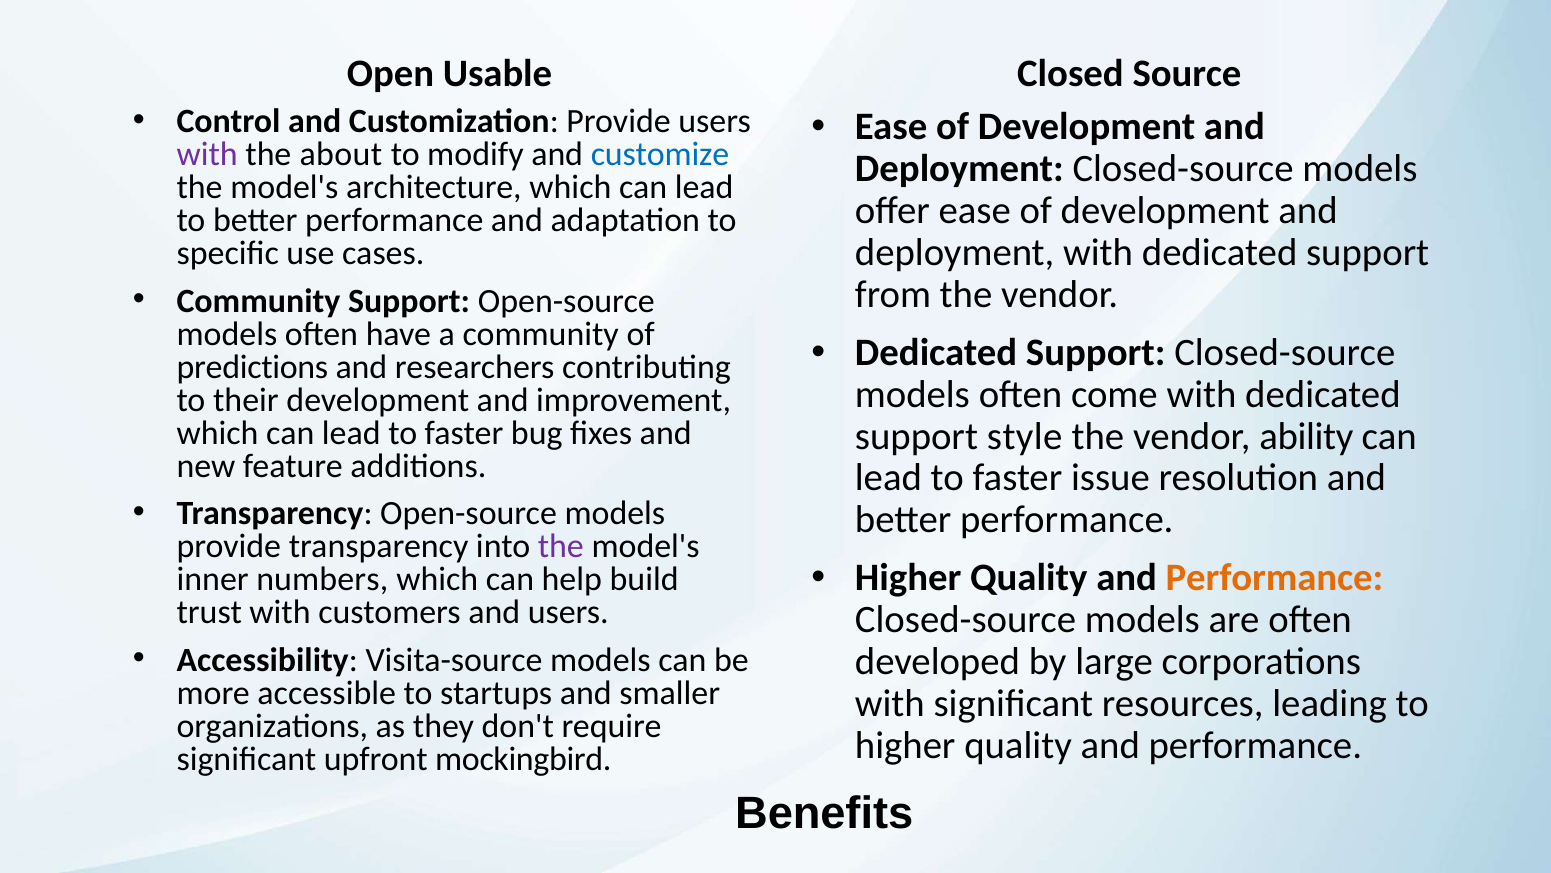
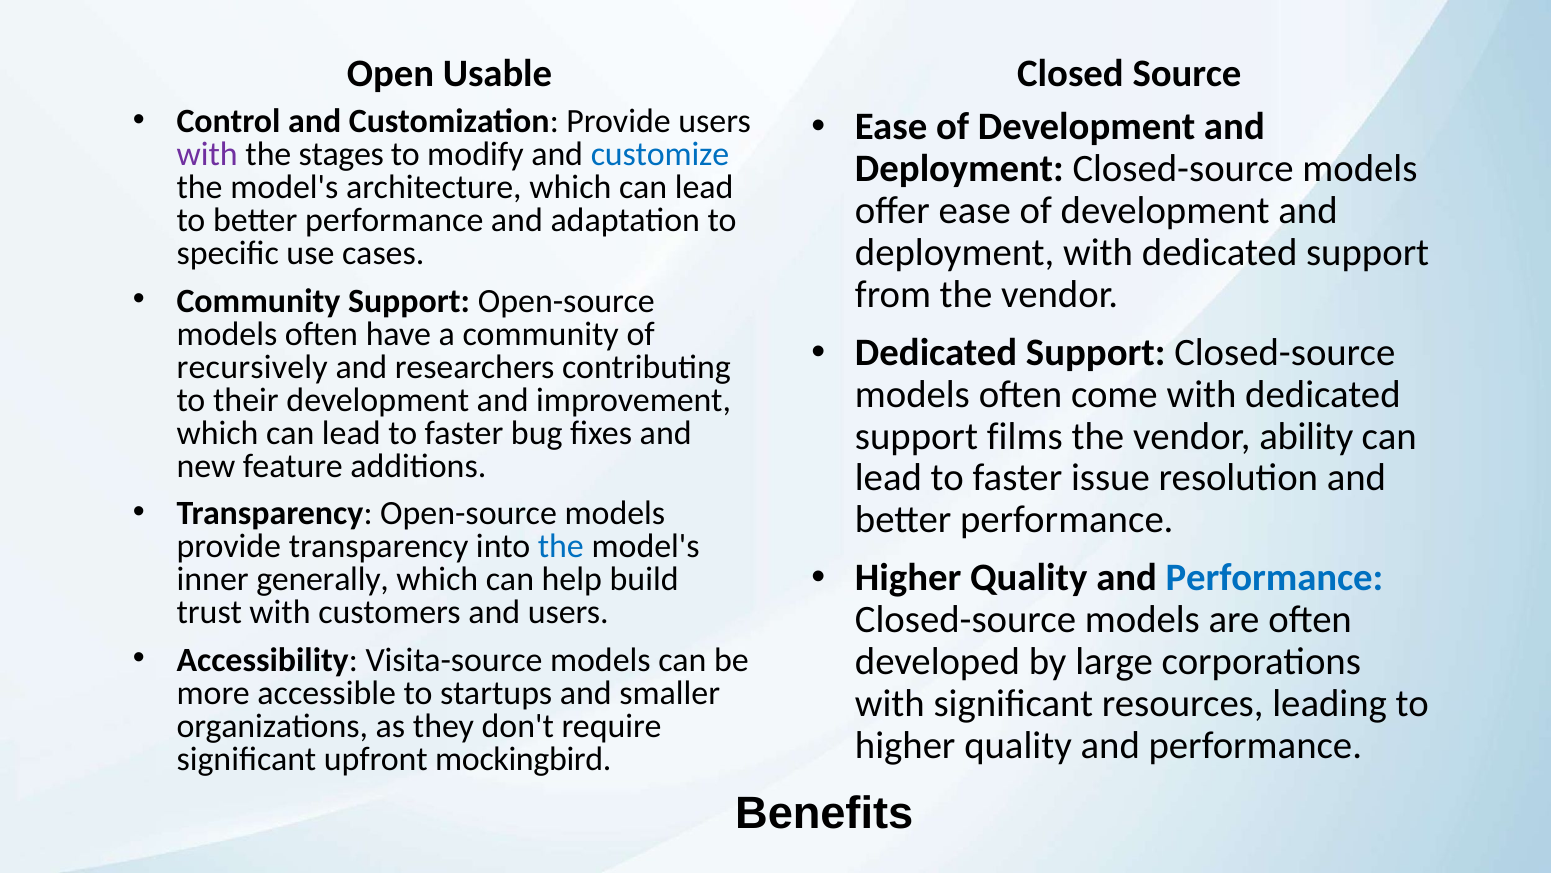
about: about -> stages
predictions: predictions -> recursively
style: style -> films
the at (561, 546) colour: purple -> blue
Performance at (1274, 578) colour: orange -> blue
numbers: numbers -> generally
